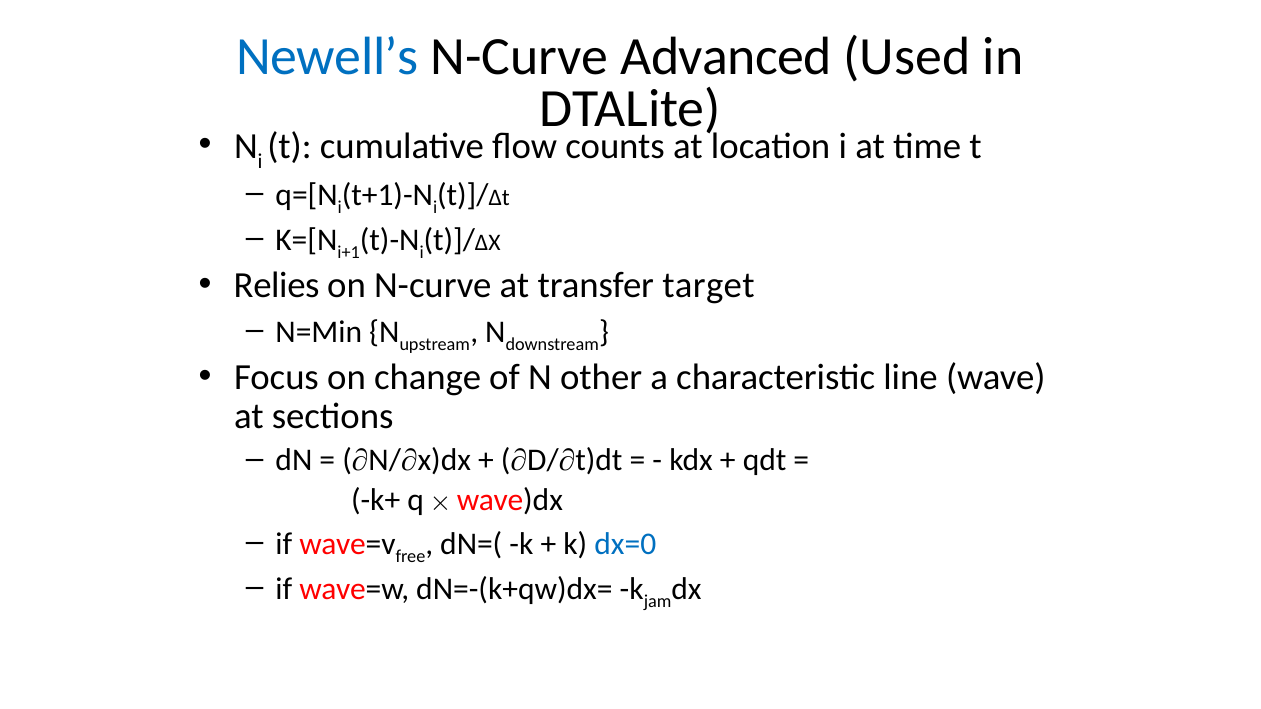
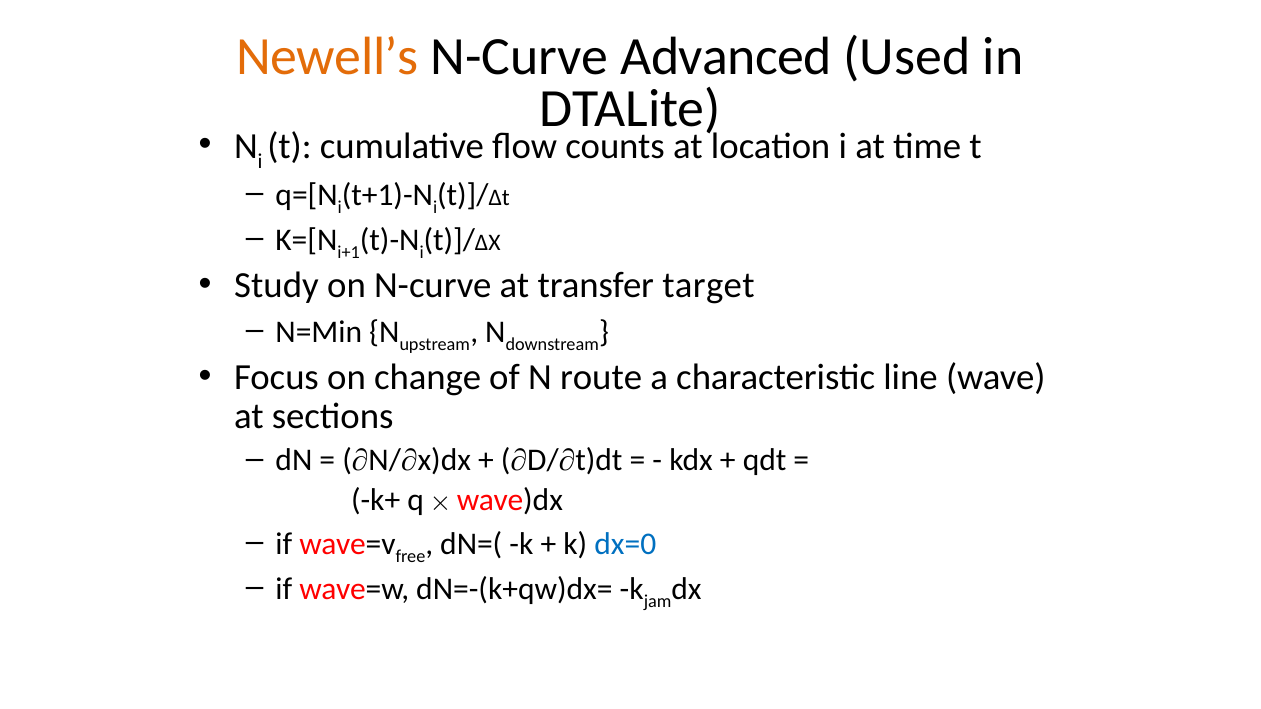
Newell’s colour: blue -> orange
Relies: Relies -> Study
other: other -> route
